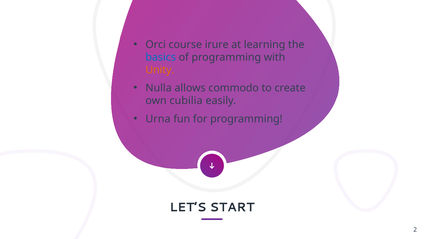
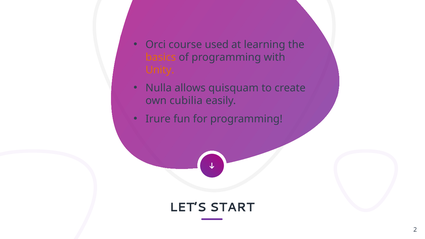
irure: irure -> used
basics colour: blue -> orange
commodo: commodo -> quisquam
Urna: Urna -> Irure
